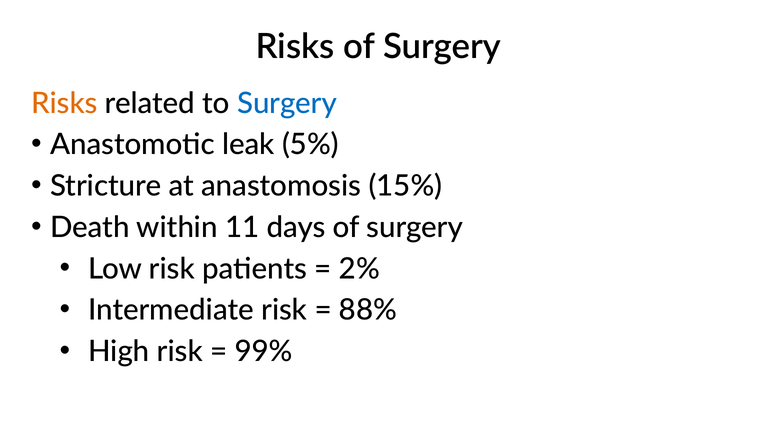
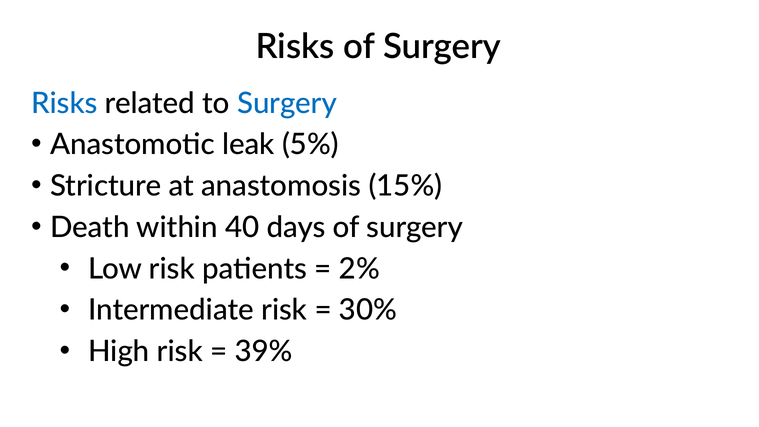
Risks at (64, 103) colour: orange -> blue
11: 11 -> 40
88%: 88% -> 30%
99%: 99% -> 39%
